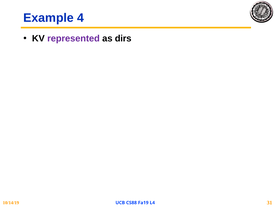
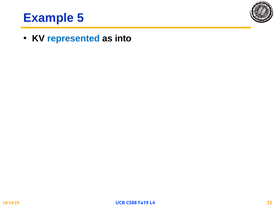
4: 4 -> 5
represented colour: purple -> blue
dirs: dirs -> into
